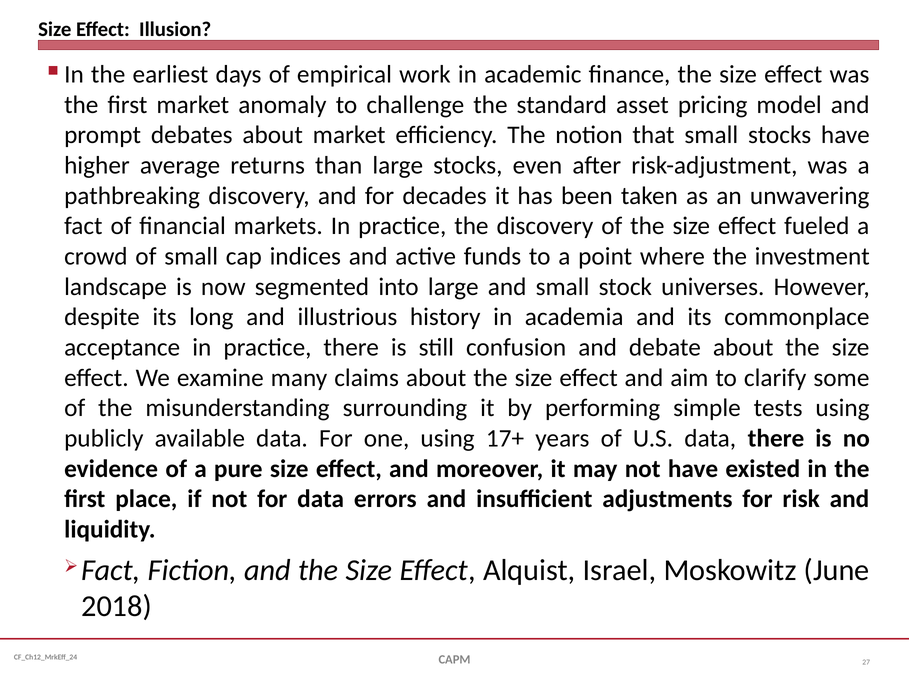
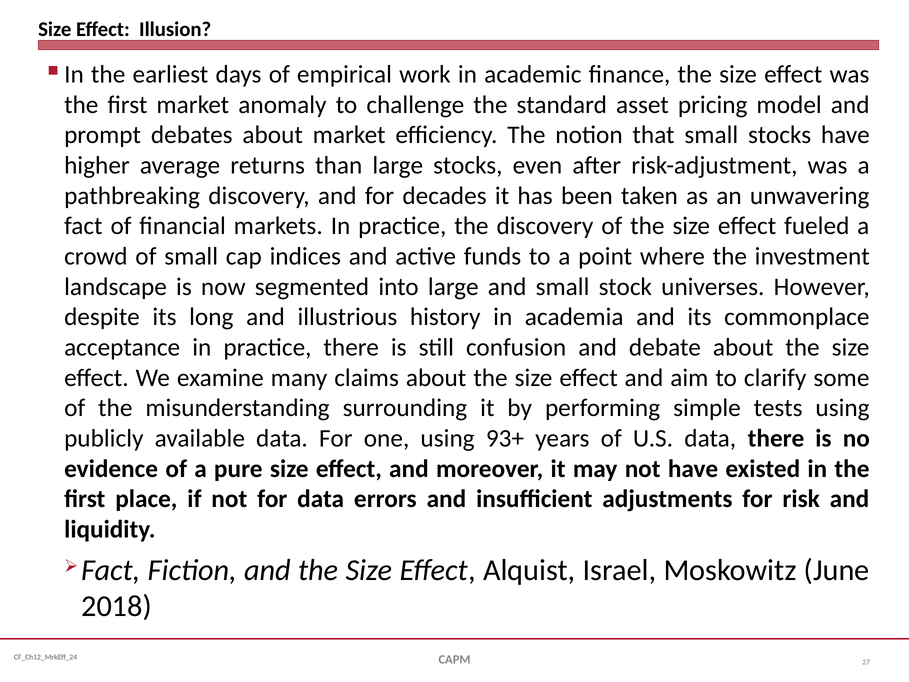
17+: 17+ -> 93+
